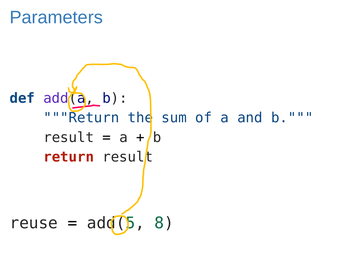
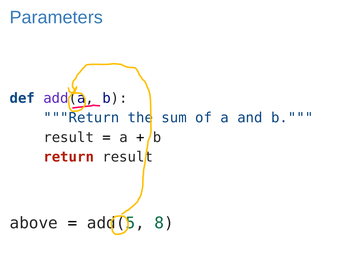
reuse: reuse -> above
